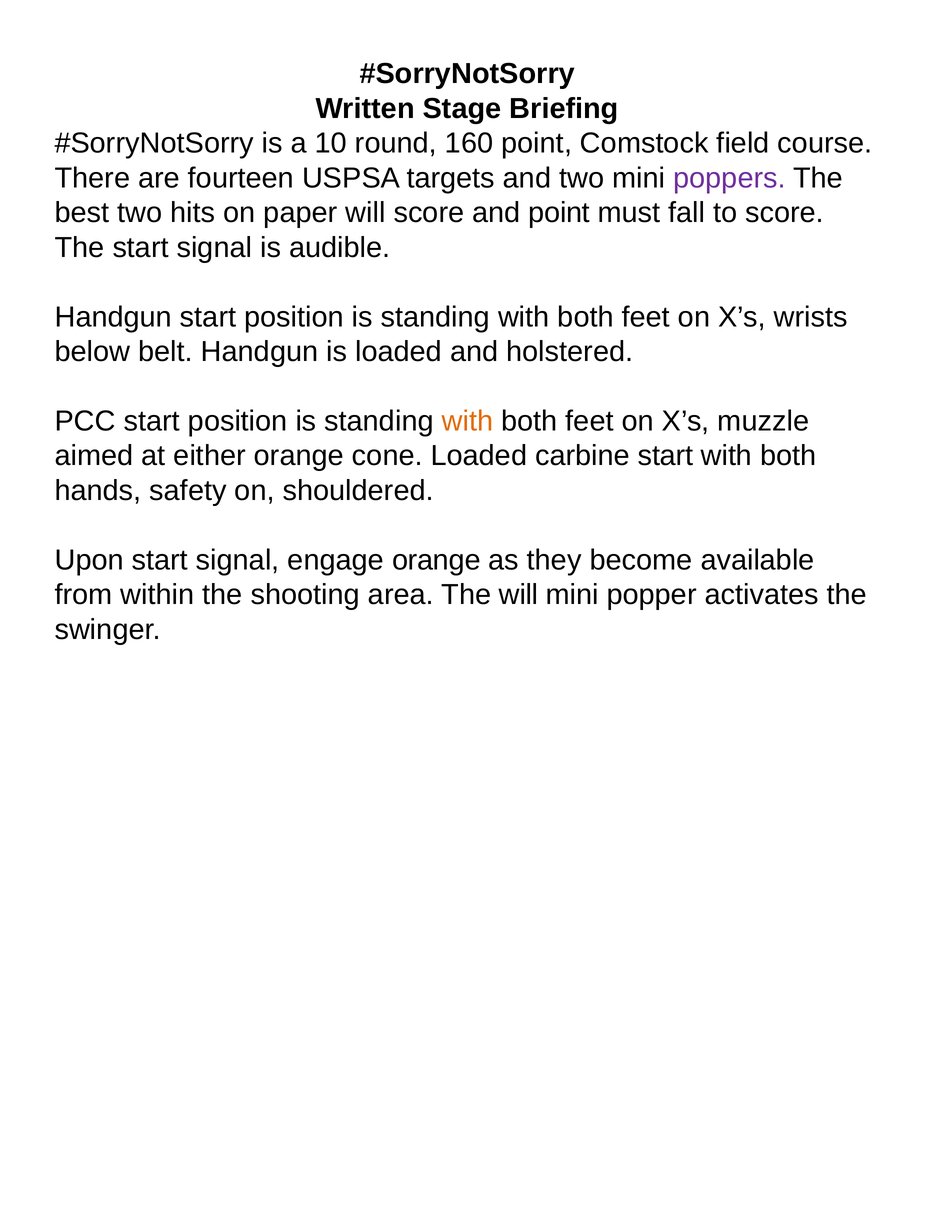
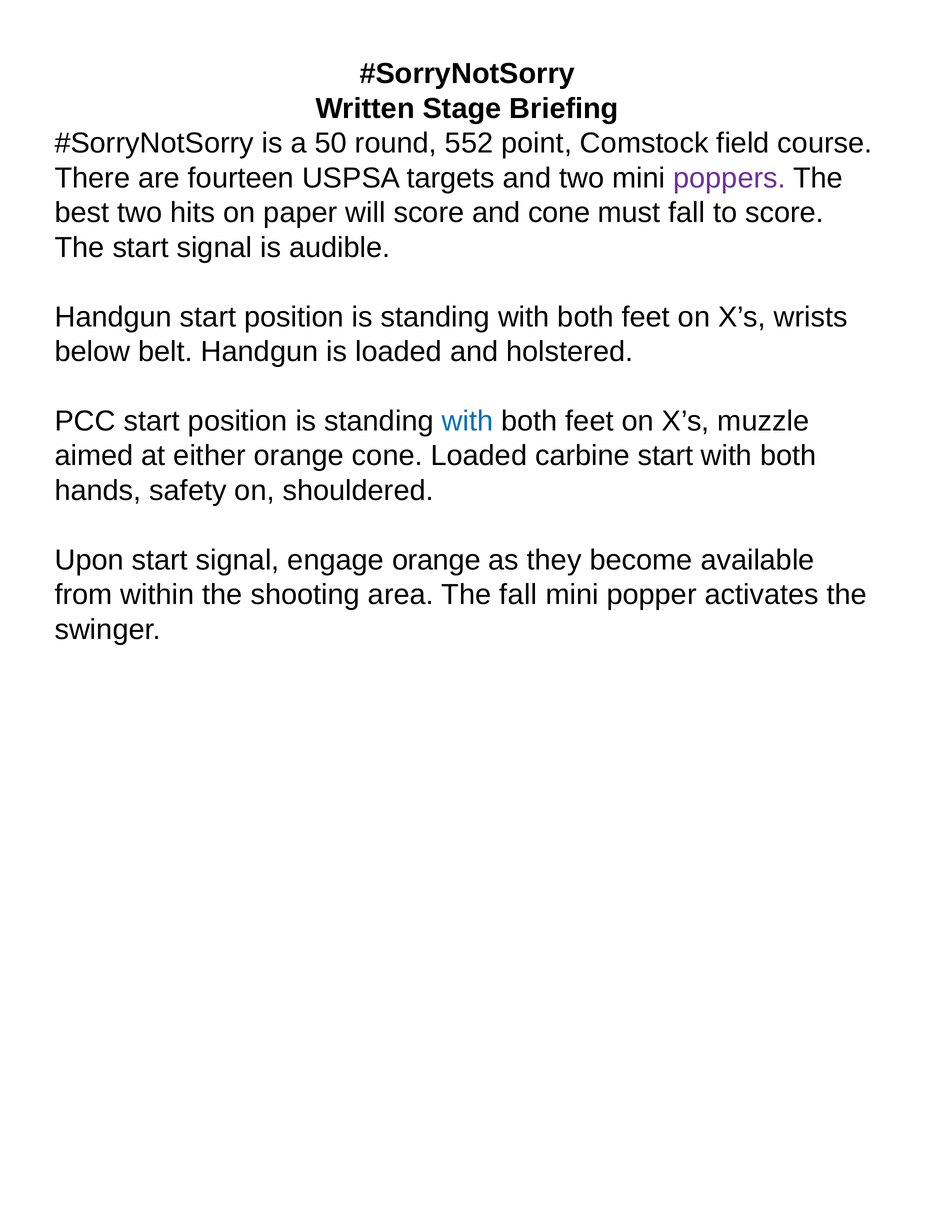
10: 10 -> 50
160: 160 -> 552
and point: point -> cone
with at (467, 421) colour: orange -> blue
The will: will -> fall
